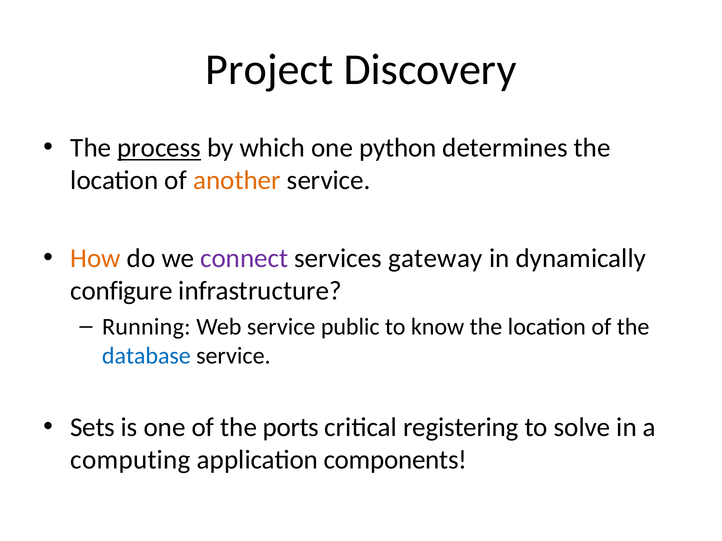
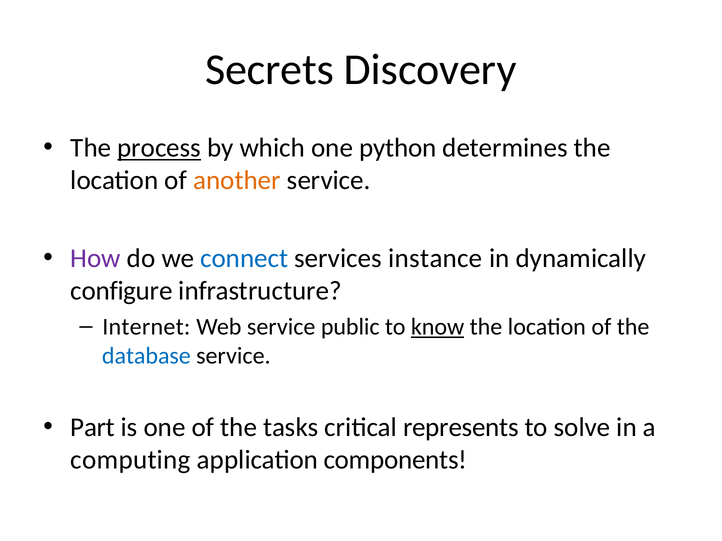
Project: Project -> Secrets
How colour: orange -> purple
connect colour: purple -> blue
gateway: gateway -> instance
Running: Running -> Internet
know underline: none -> present
Sets: Sets -> Part
ports: ports -> tasks
registering: registering -> represents
